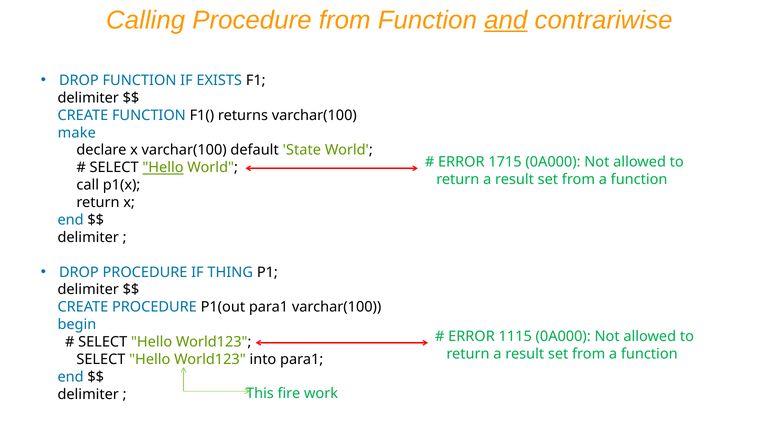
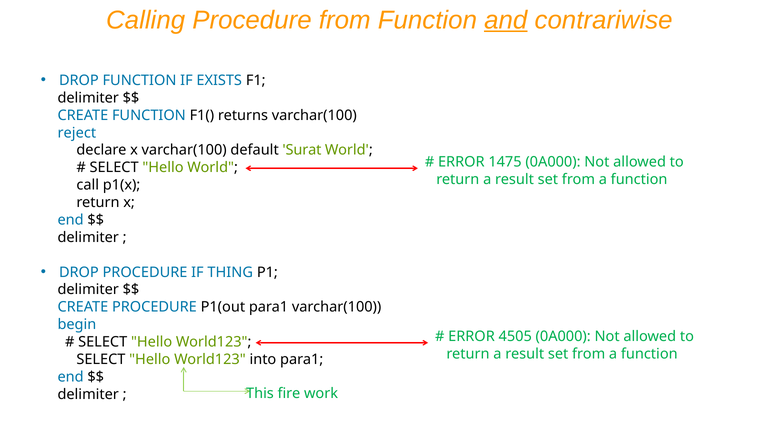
make: make -> reject
State: State -> Surat
1715: 1715 -> 1475
Hello at (163, 168) underline: present -> none
1115: 1115 -> 4505
